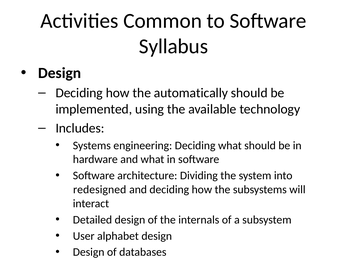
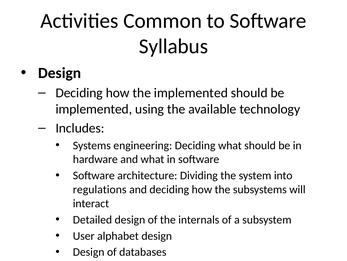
the automatically: automatically -> implemented
redesigned: redesigned -> regulations
